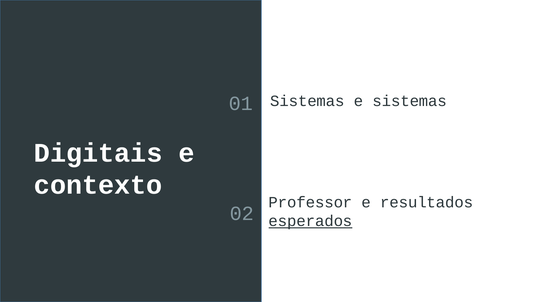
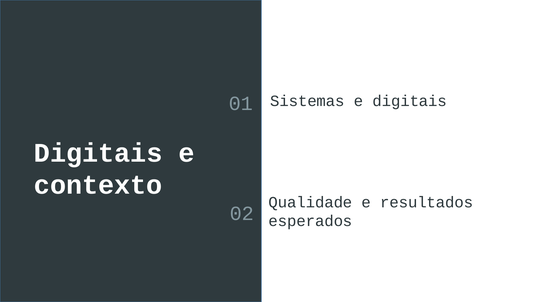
e sistemas: sistemas -> digitais
Professor: Professor -> Qualidade
esperados underline: present -> none
